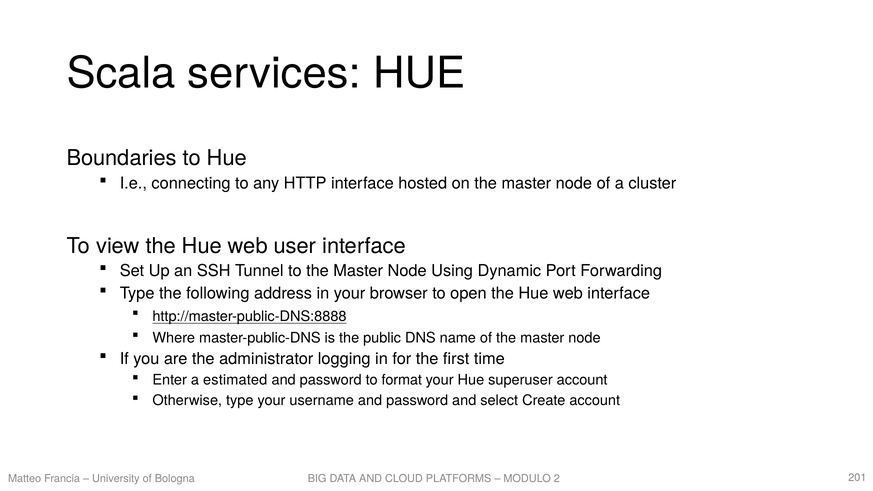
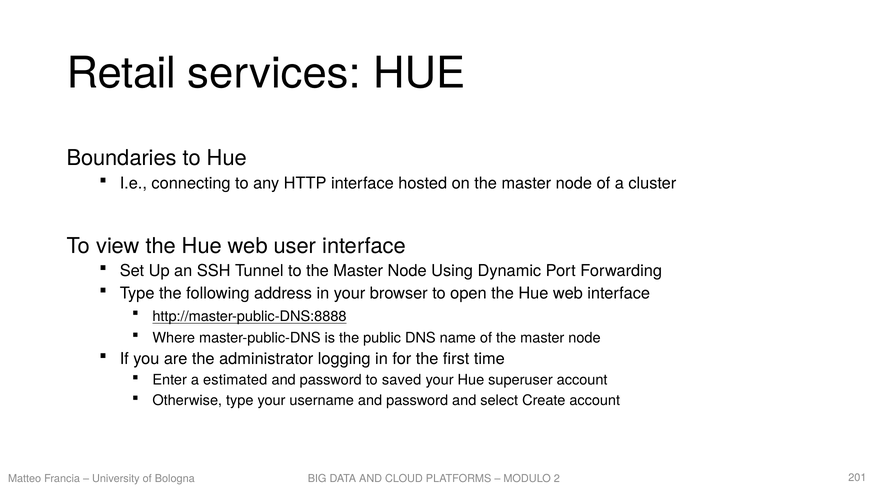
Scala: Scala -> Retail
format: format -> saved
